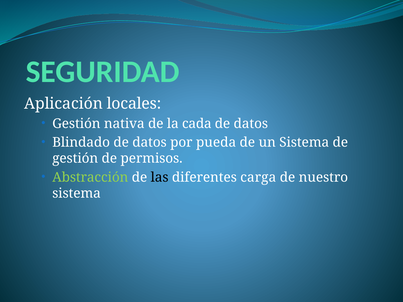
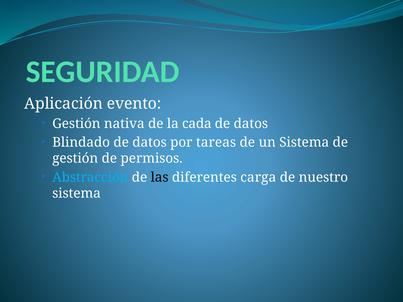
locales: locales -> evento
pueda: pueda -> tareas
Abstracción colour: light green -> light blue
